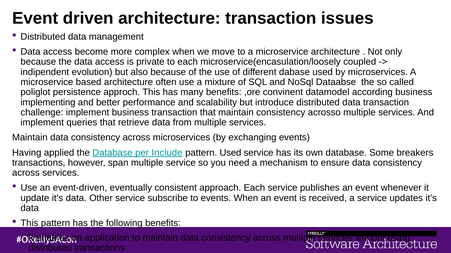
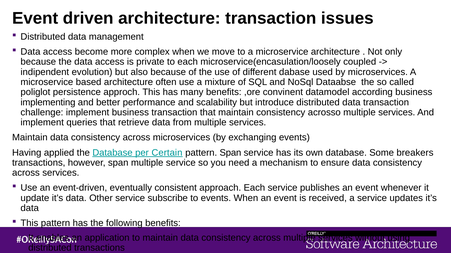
Include: Include -> Certain
pattern Used: Used -> Span
